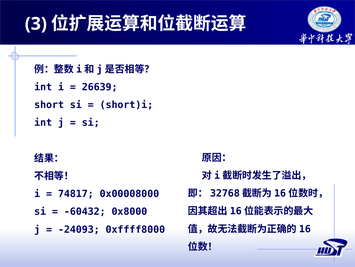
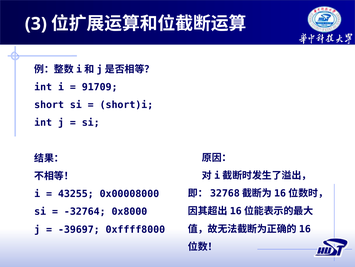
26639: 26639 -> 91709
74817: 74817 -> 43255
-60432: -60432 -> -32764
-24093: -24093 -> -39697
